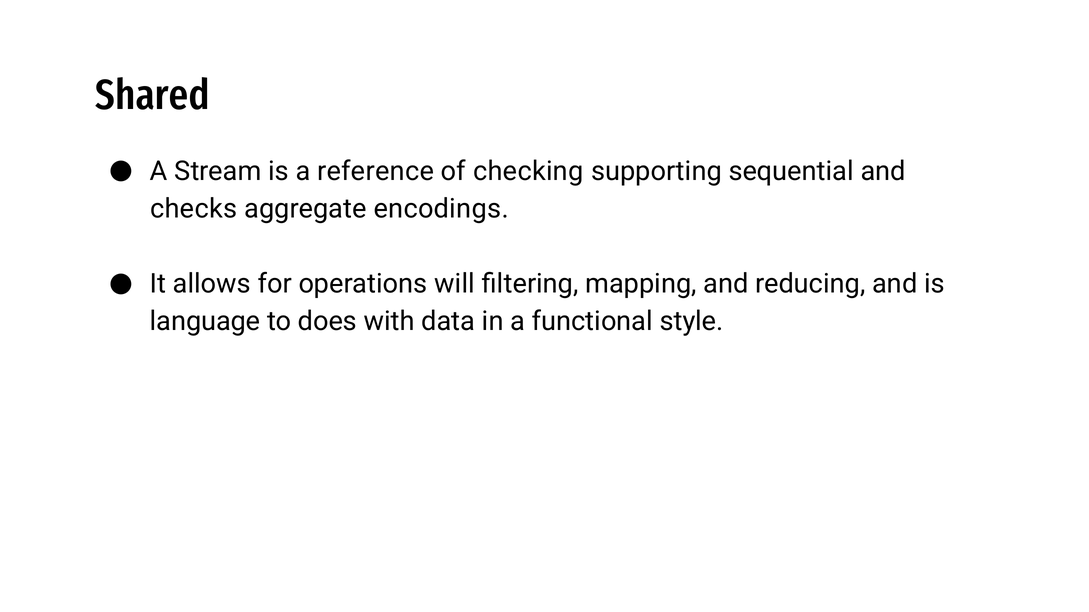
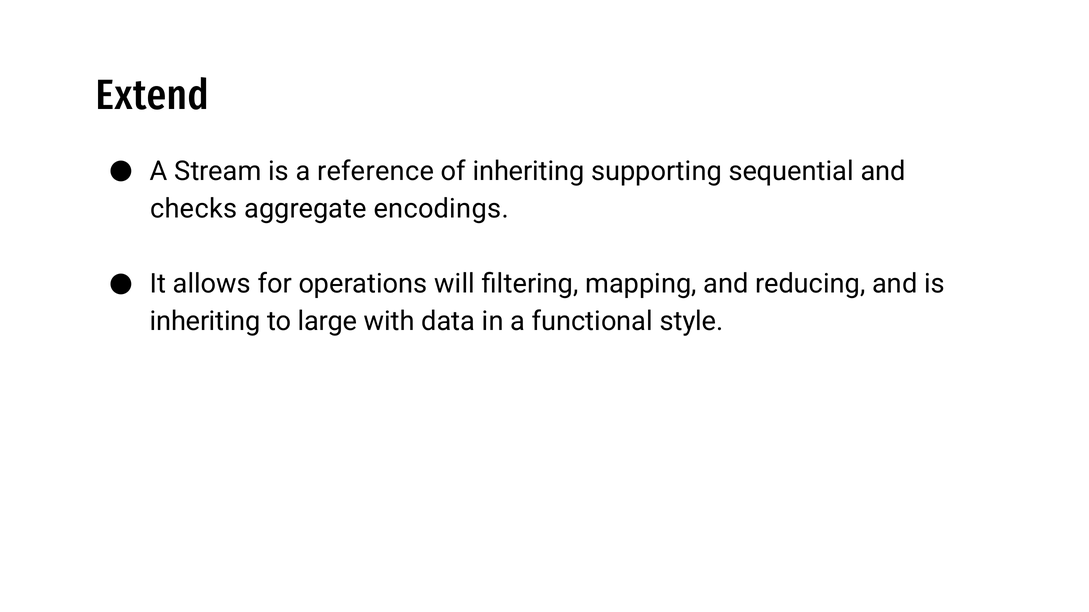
Shared: Shared -> Extend
of checking: checking -> inheriting
language at (205, 321): language -> inheriting
does: does -> large
